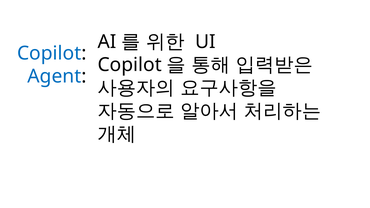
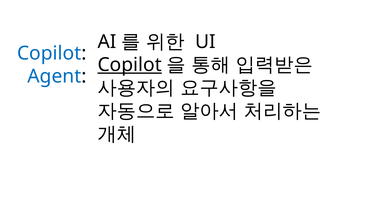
Copilot at (130, 65) underline: none -> present
